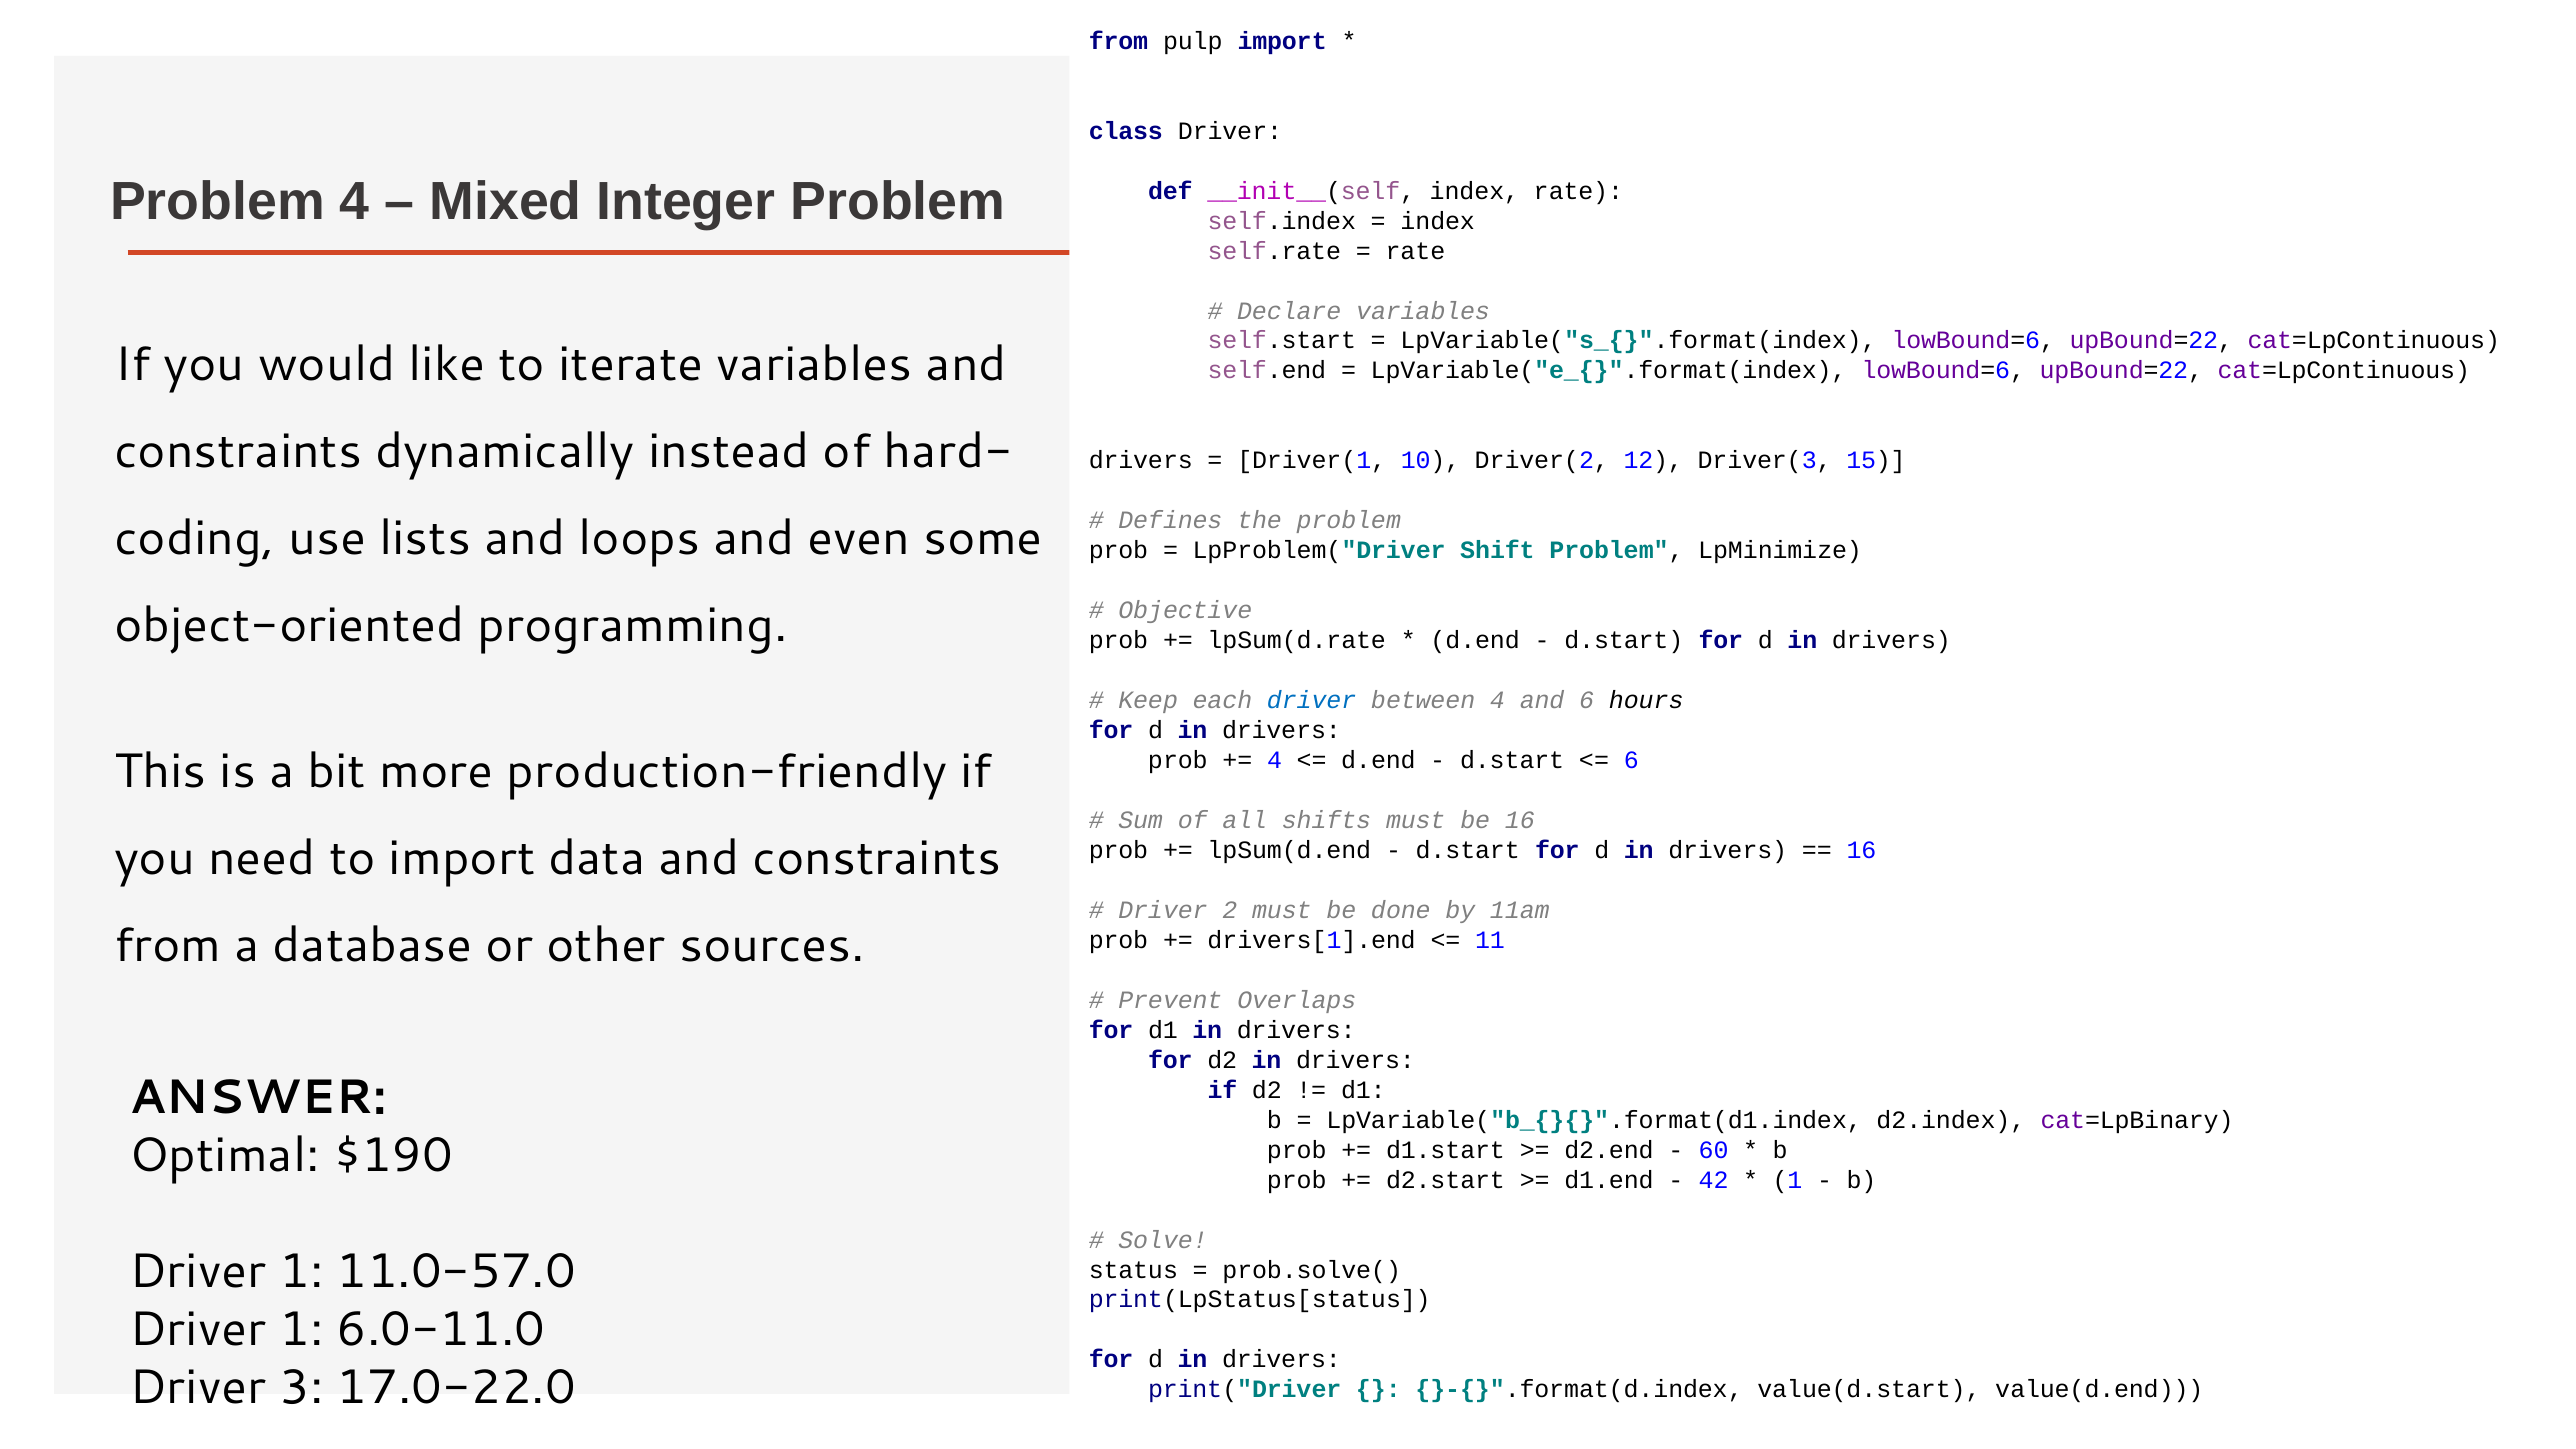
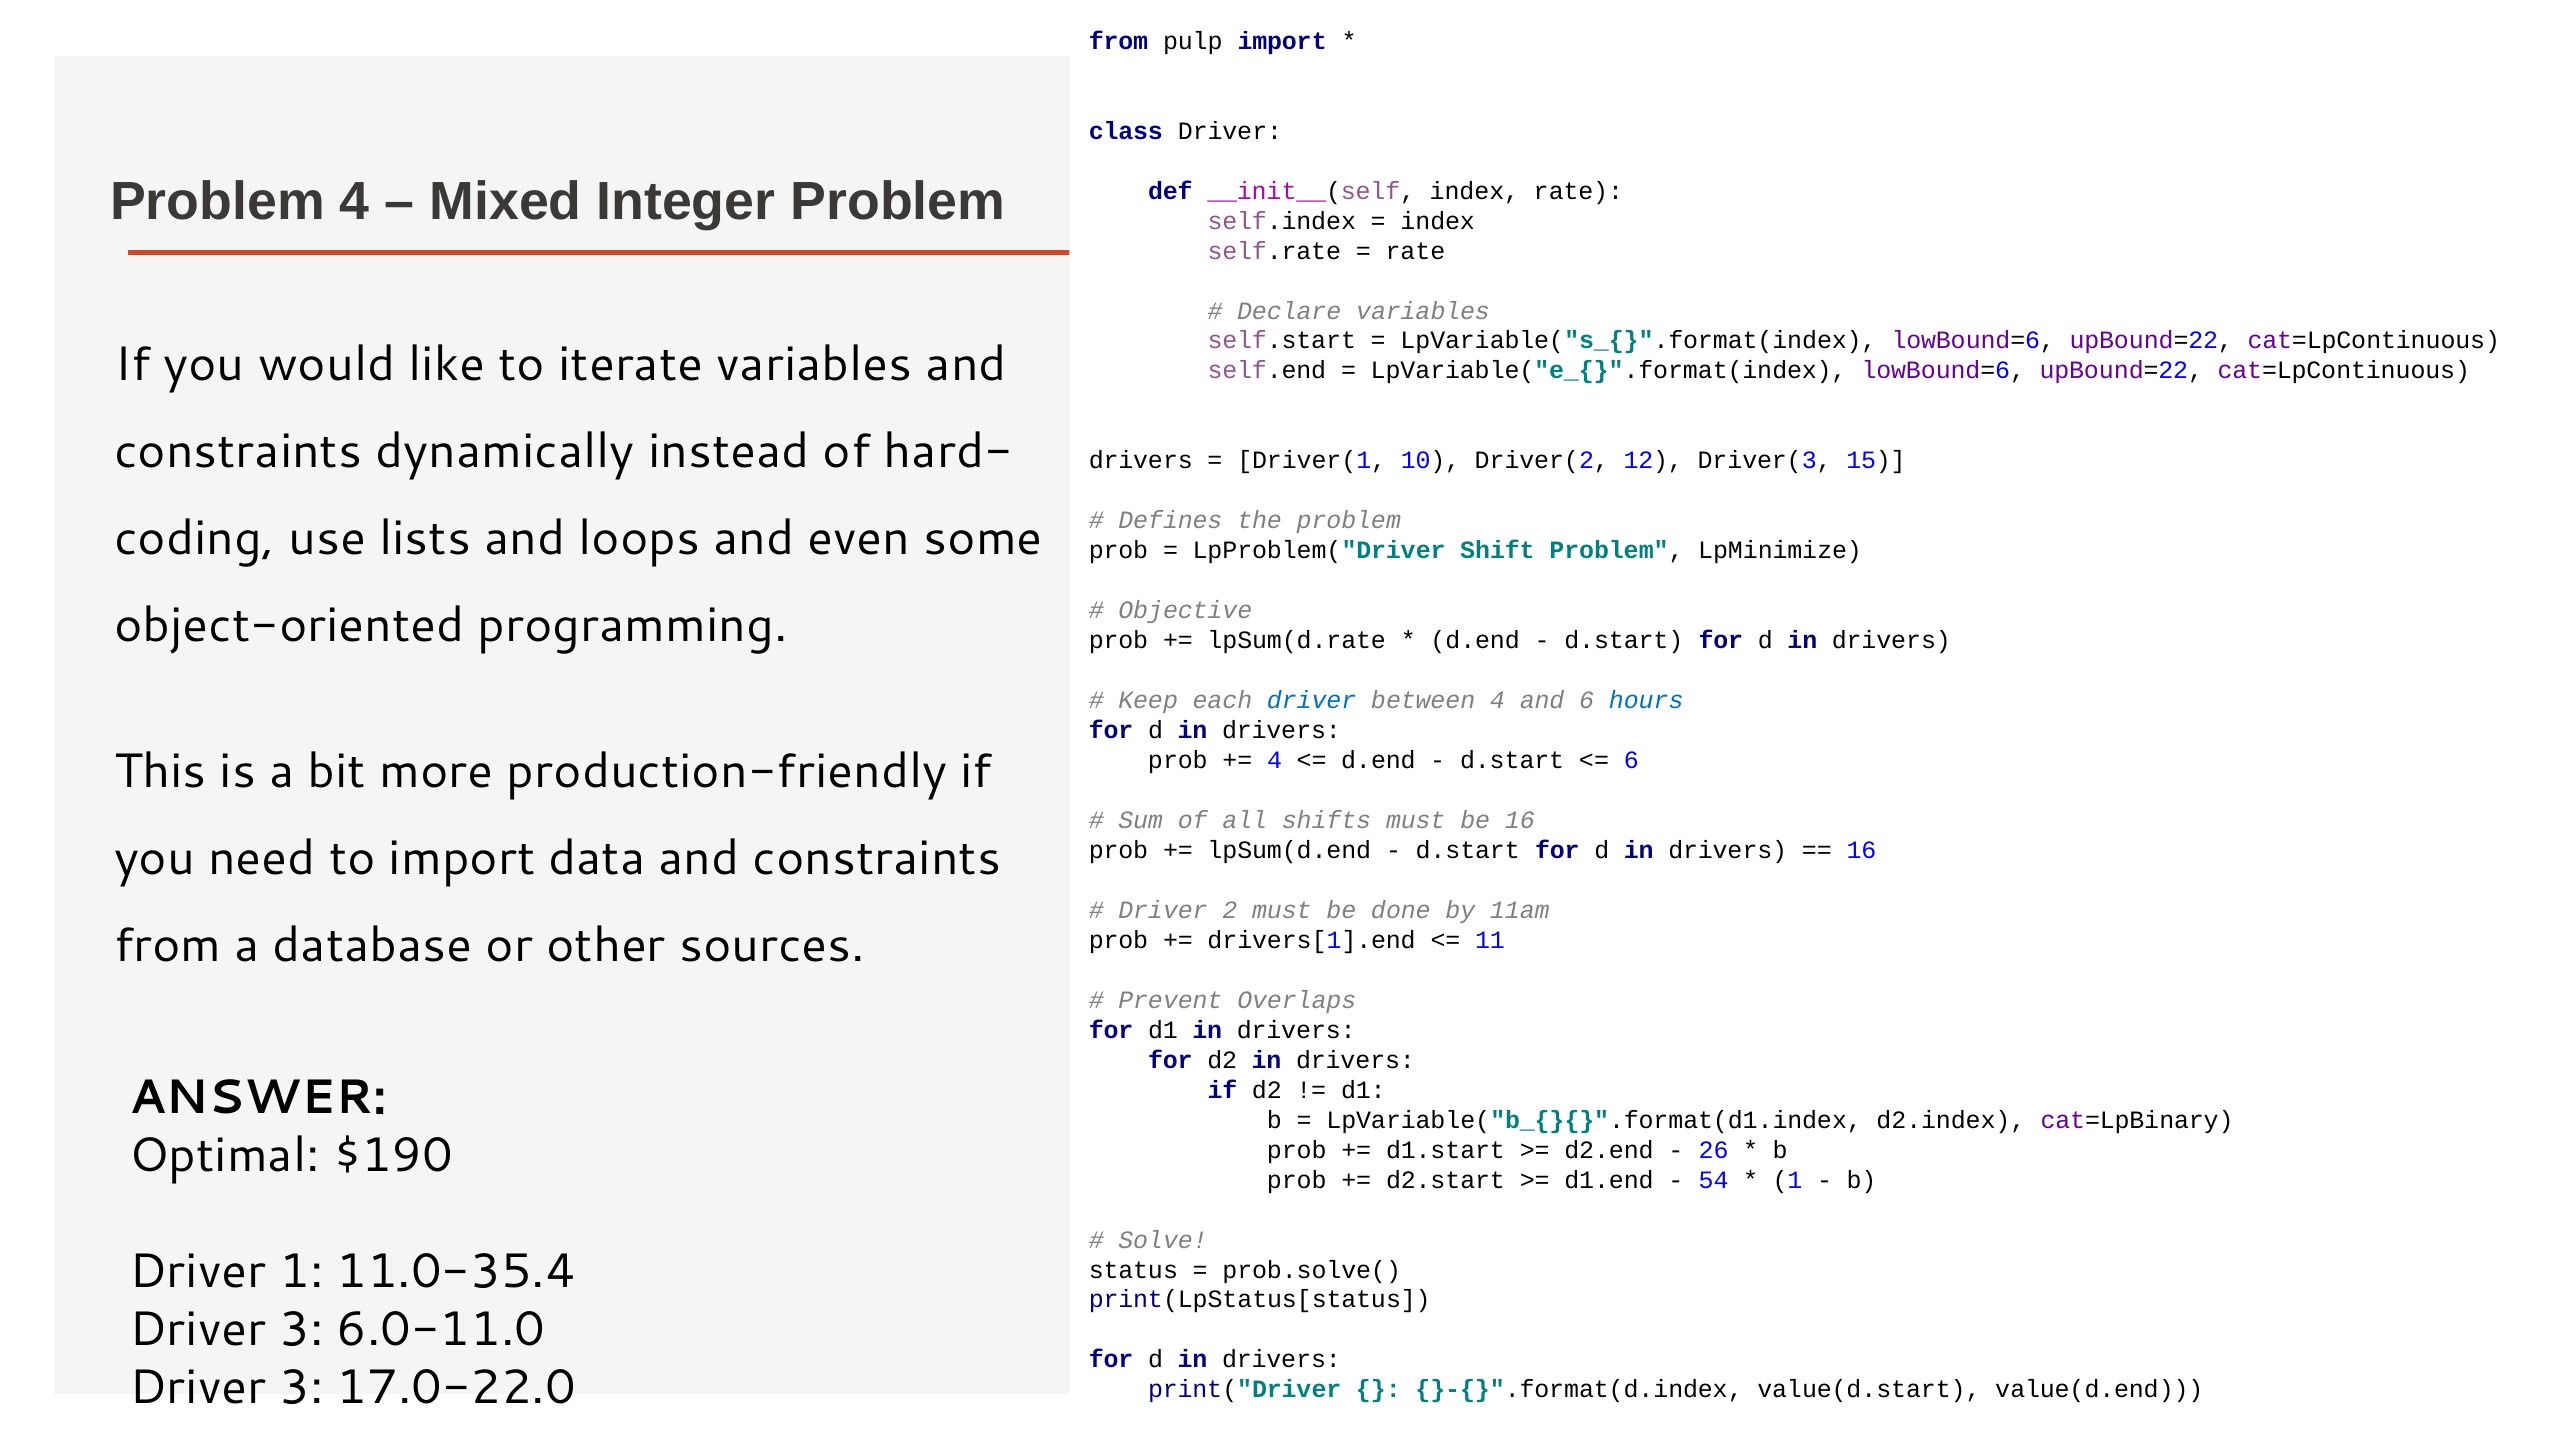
hours colour: black -> blue
60: 60 -> 26
42: 42 -> 54
11.0-57.0: 11.0-57.0 -> 11.0-35.4
1 at (301, 1330): 1 -> 3
